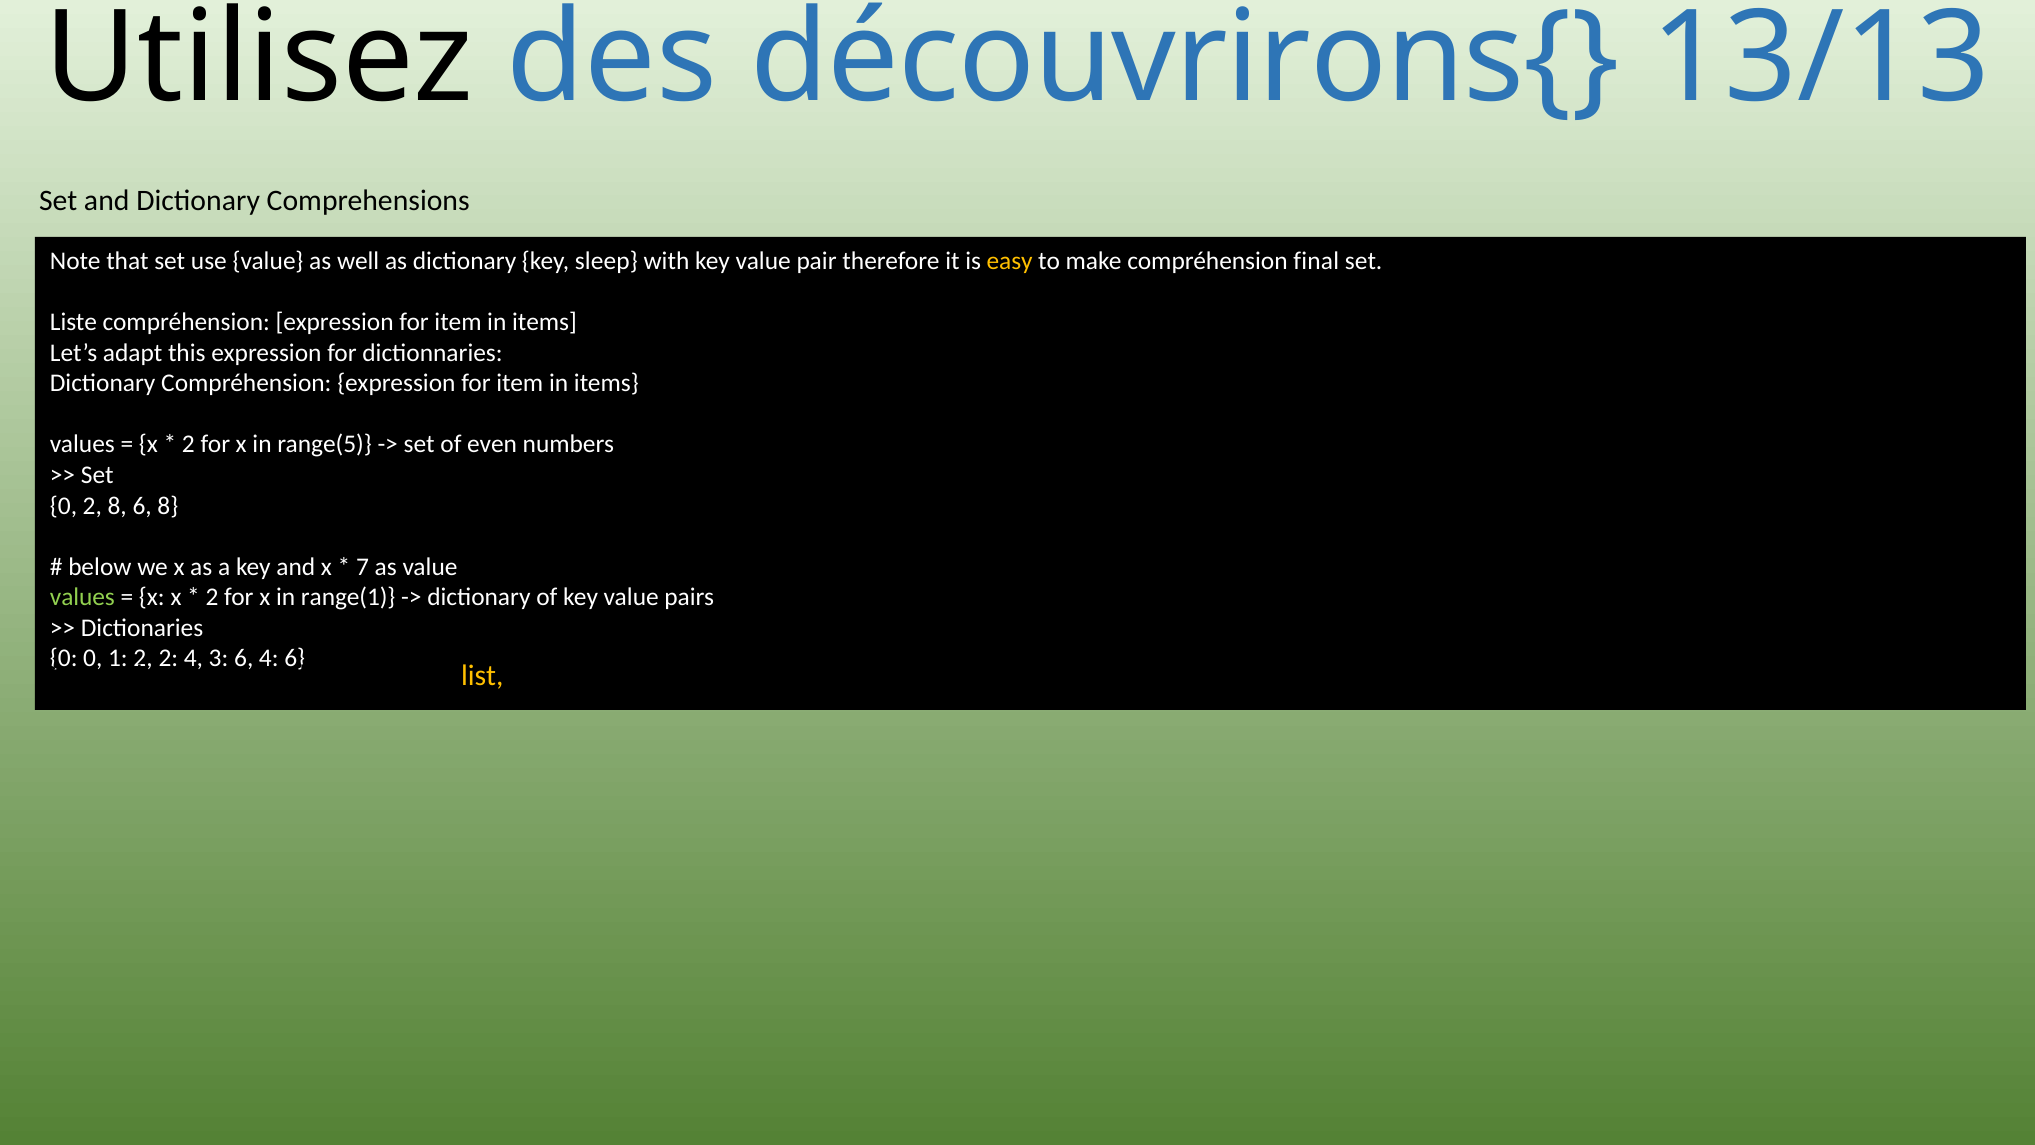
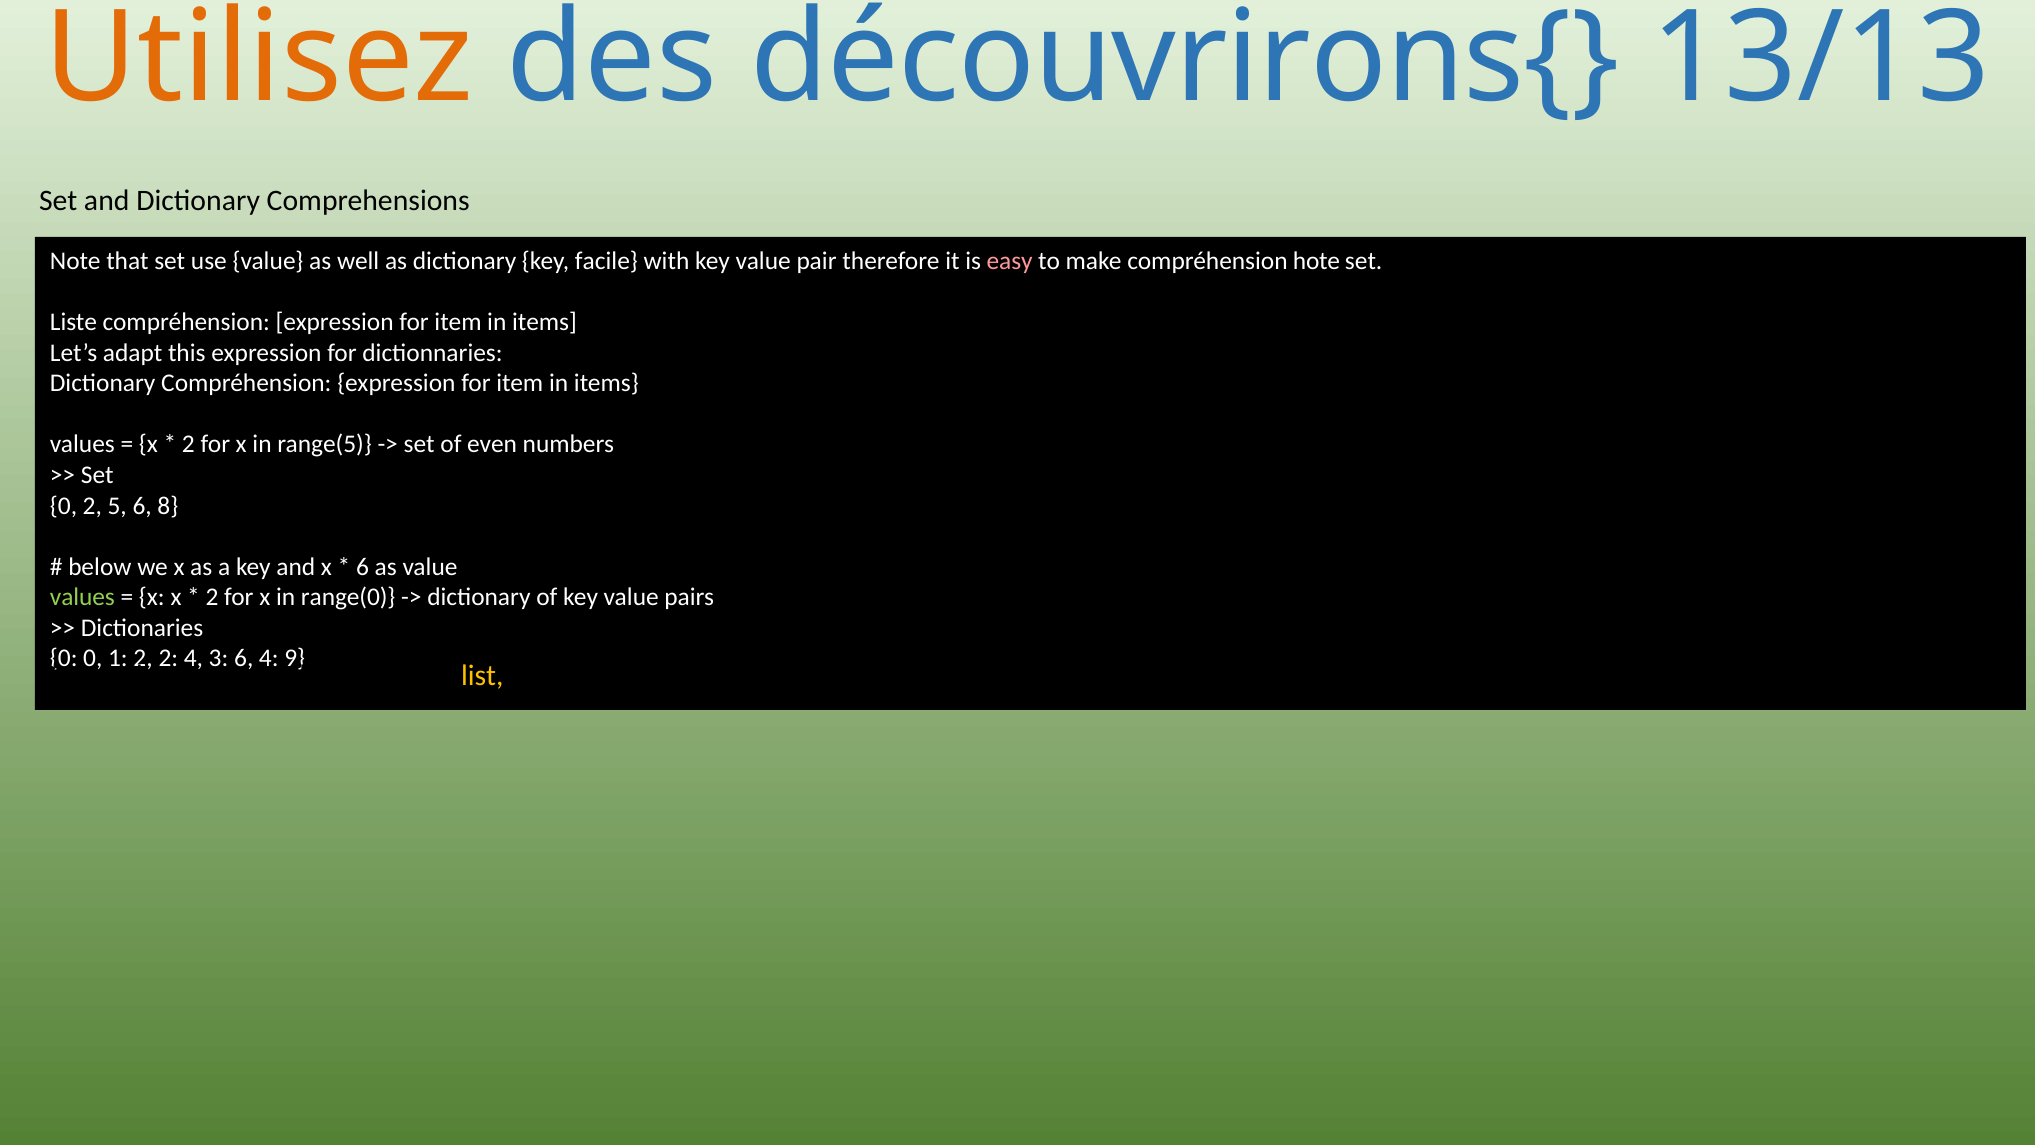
Utilisez colour: black -> orange
sleep: sleep -> facile
easy colour: yellow -> pink
final: final -> hote
2 8: 8 -> 5
7 at (363, 567): 7 -> 6
range(1: range(1 -> range(0
6 at (295, 658): 6 -> 9
